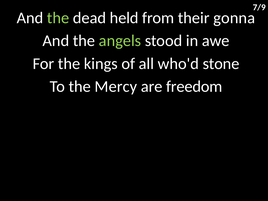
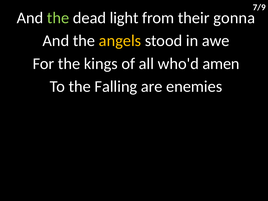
held: held -> light
angels colour: light green -> yellow
stone: stone -> amen
Mercy: Mercy -> Falling
freedom: freedom -> enemies
